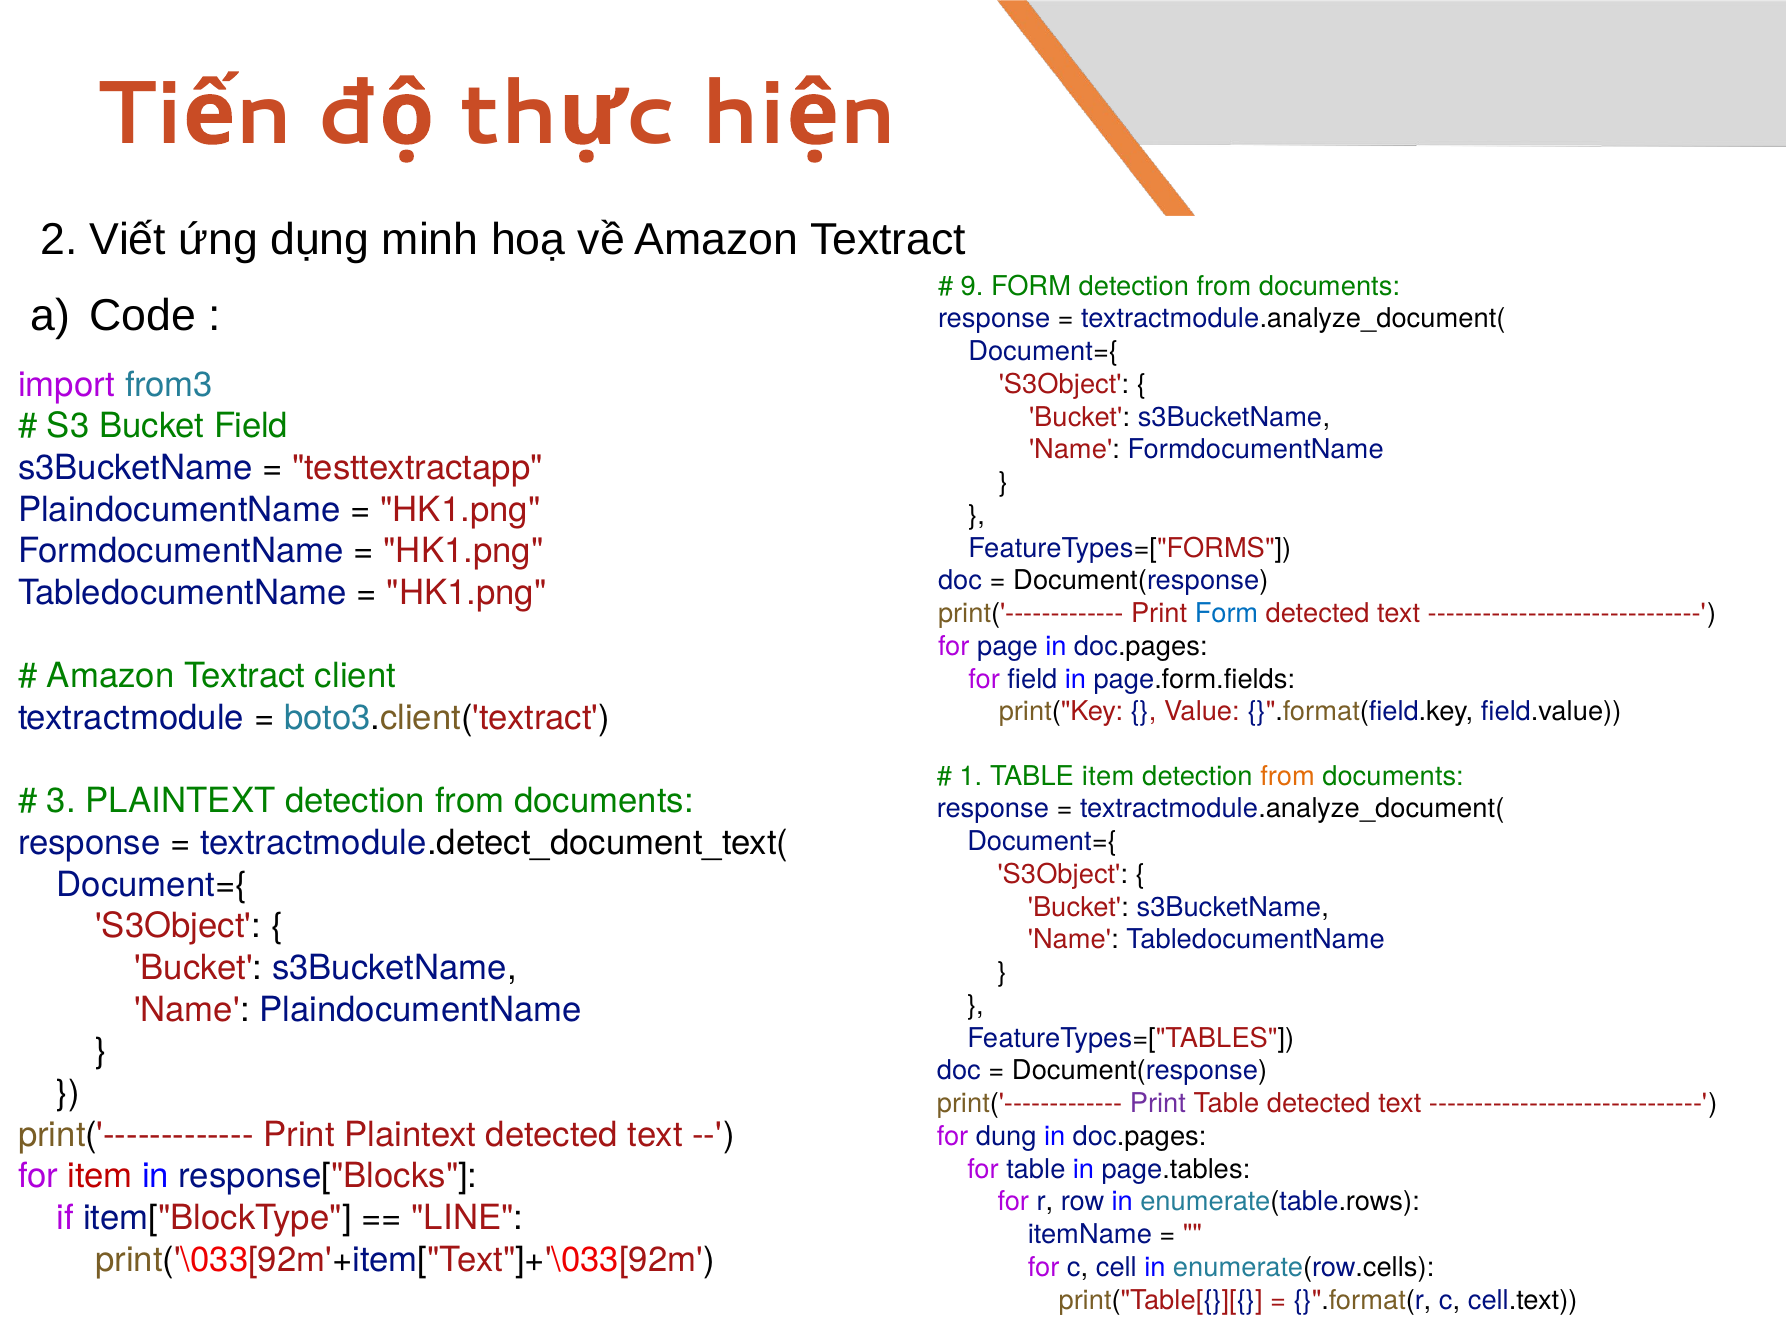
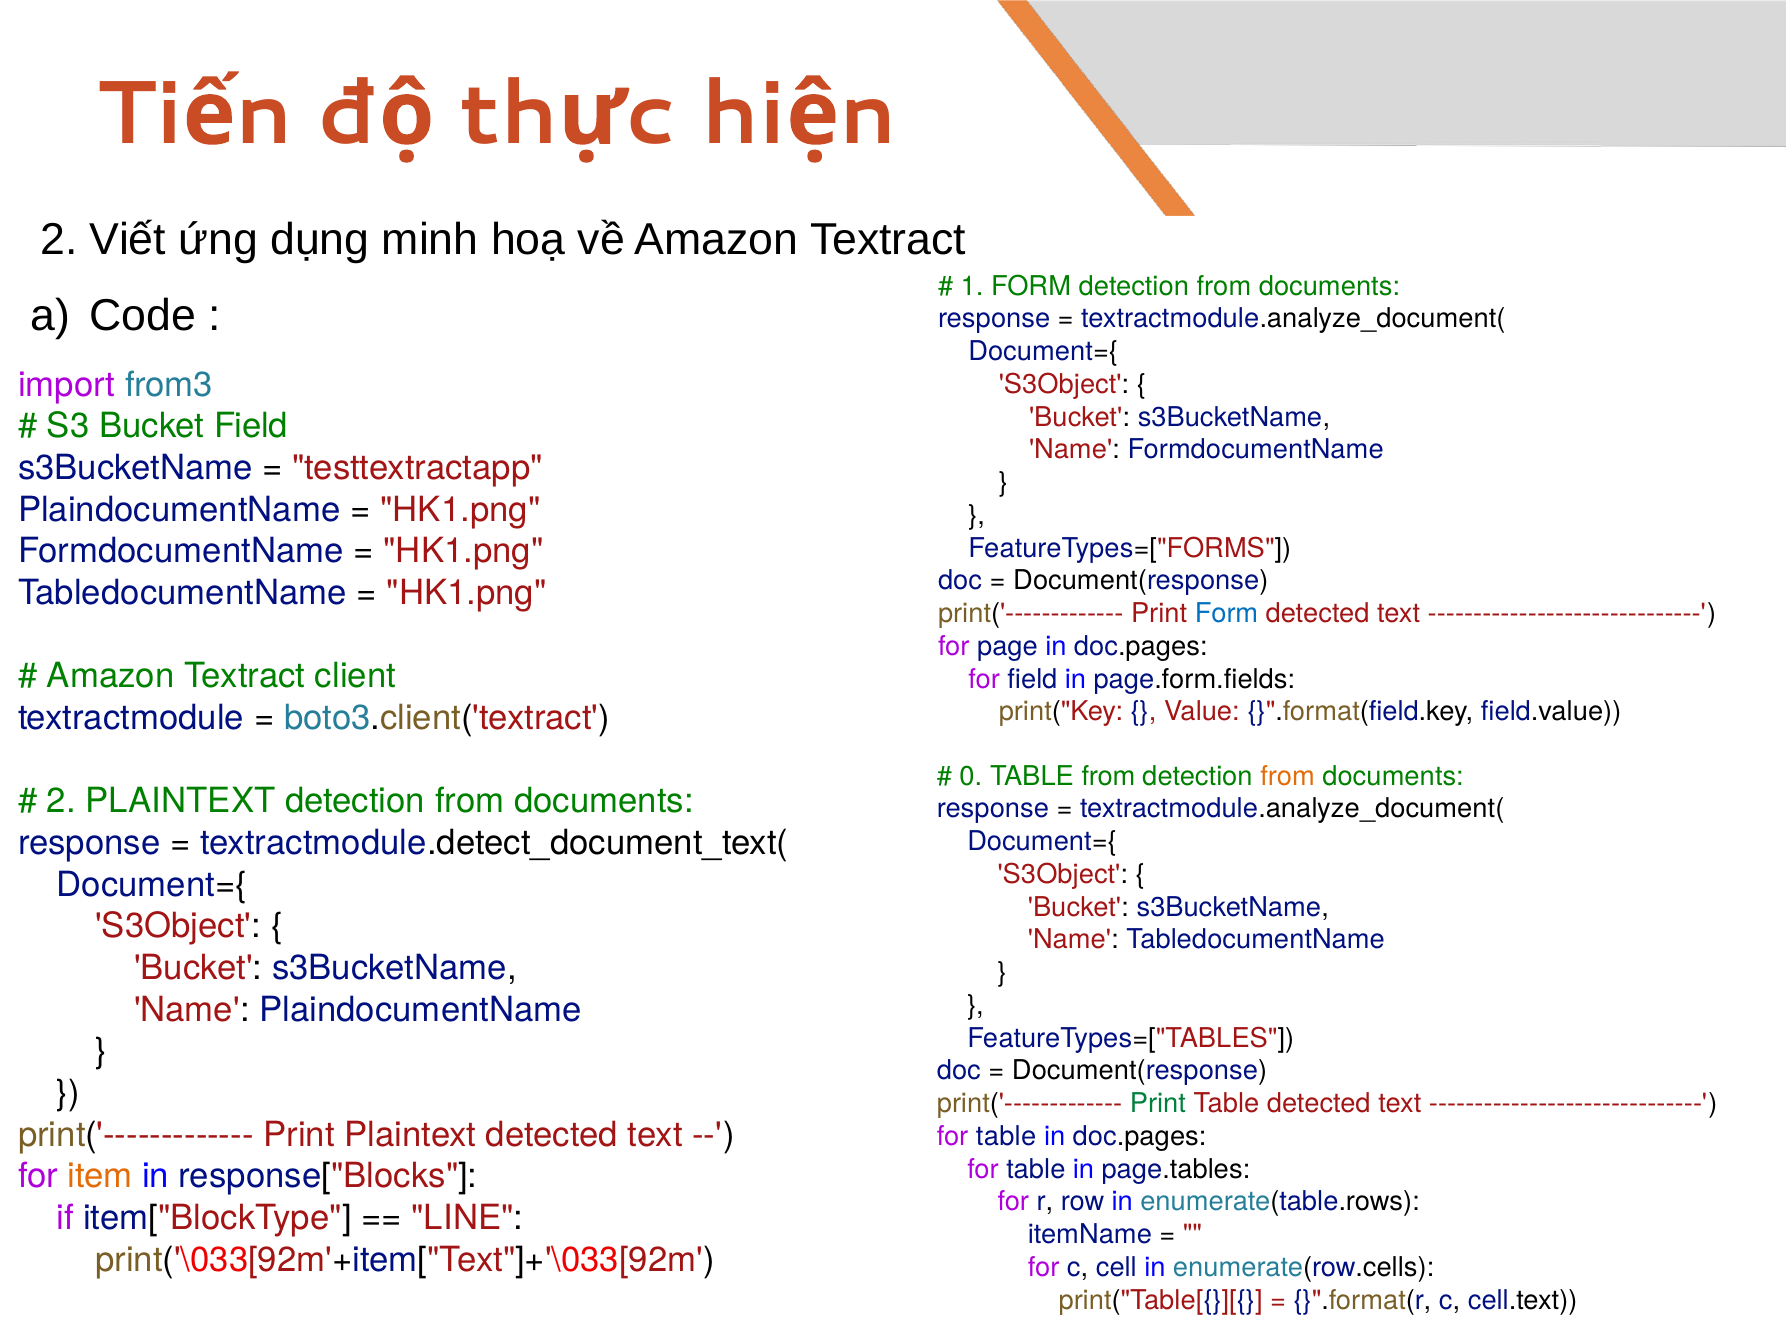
9: 9 -> 1
1: 1 -> 0
TABLE item: item -> from
3 at (61, 802): 3 -> 2
Print at (1158, 1104) colour: purple -> green
dung at (1006, 1137): dung -> table
item at (100, 1177) colour: red -> orange
